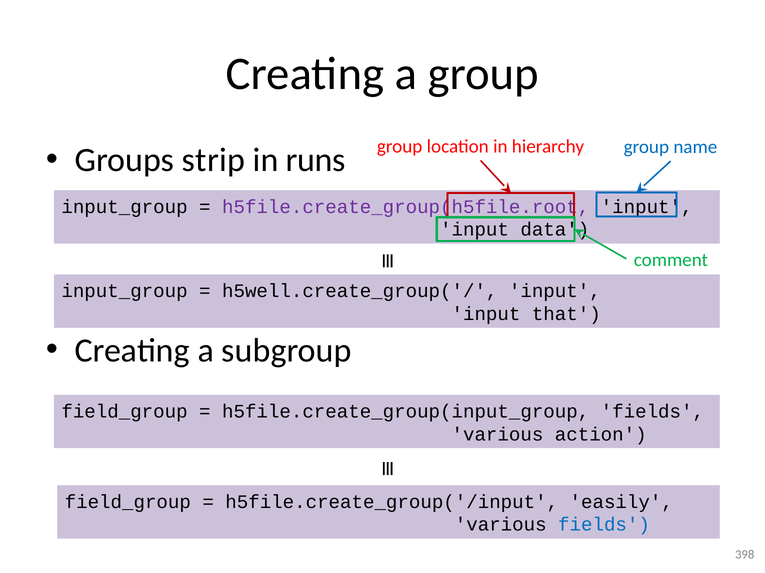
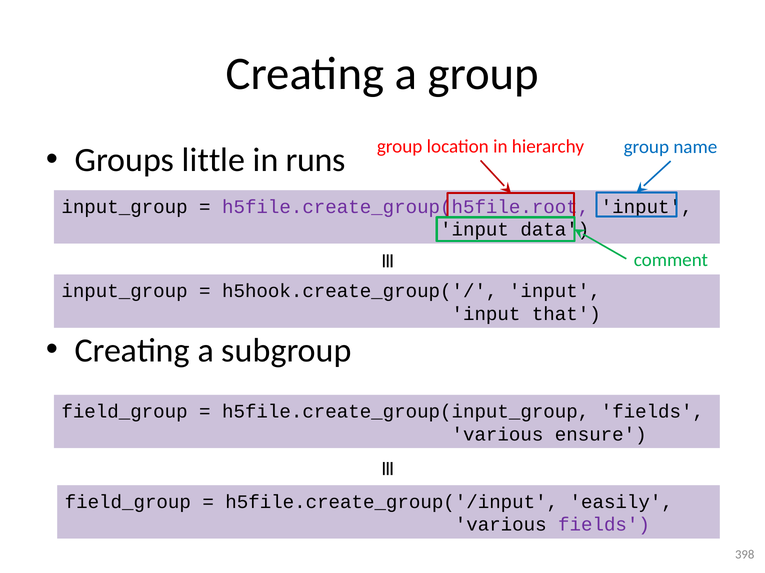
strip: strip -> little
h5well.create_group('/: h5well.create_group('/ -> h5hook.create_group('/
action: action -> ensure
fields at (604, 525) colour: blue -> purple
